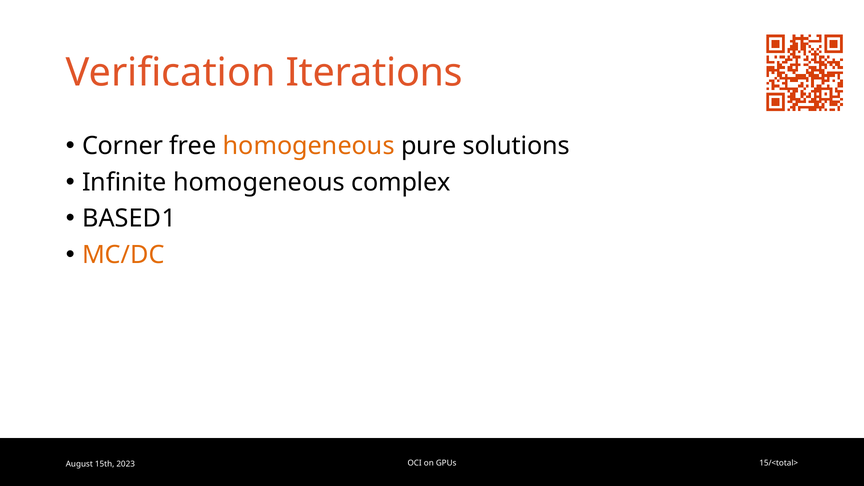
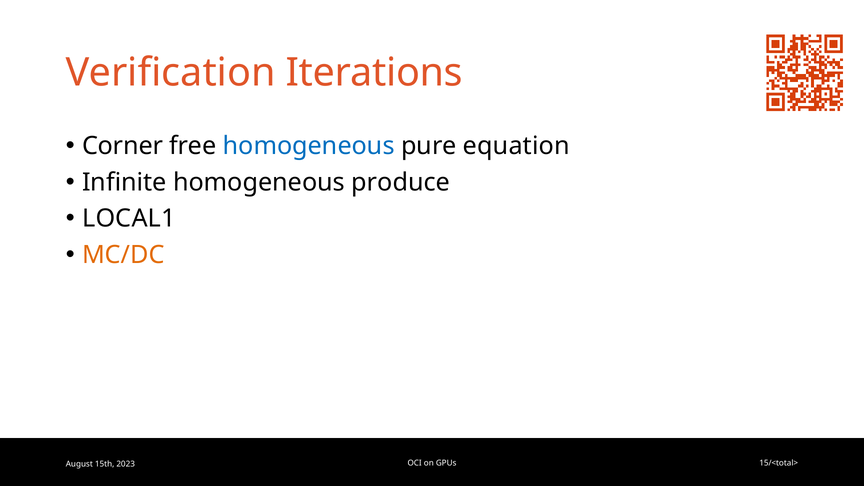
homogeneous at (309, 146) colour: orange -> blue
solutions: solutions -> equation
complex: complex -> produce
BASED1: BASED1 -> LOCAL1
